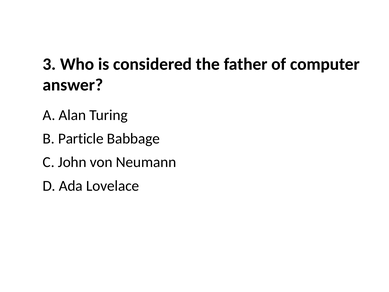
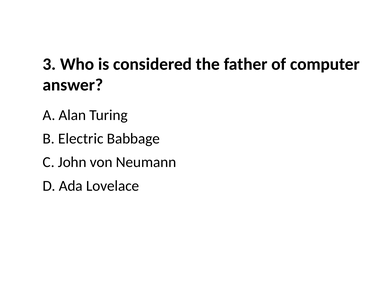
Particle: Particle -> Electric
